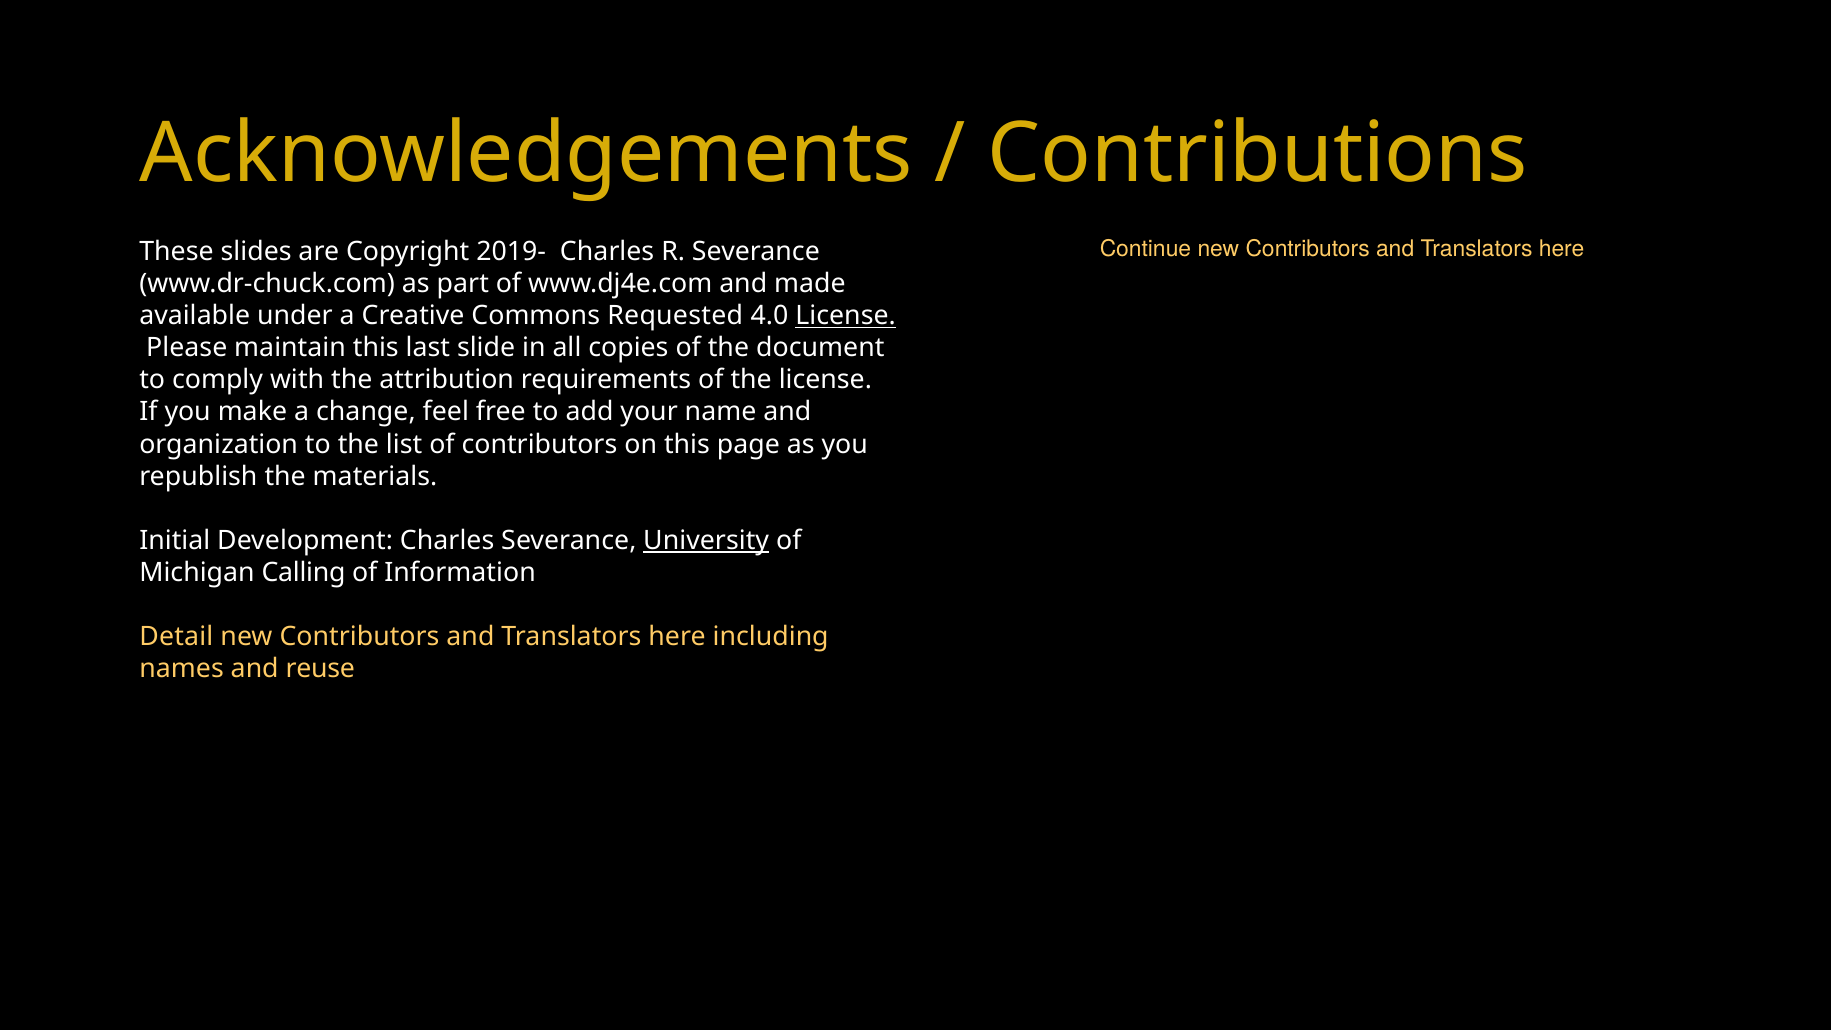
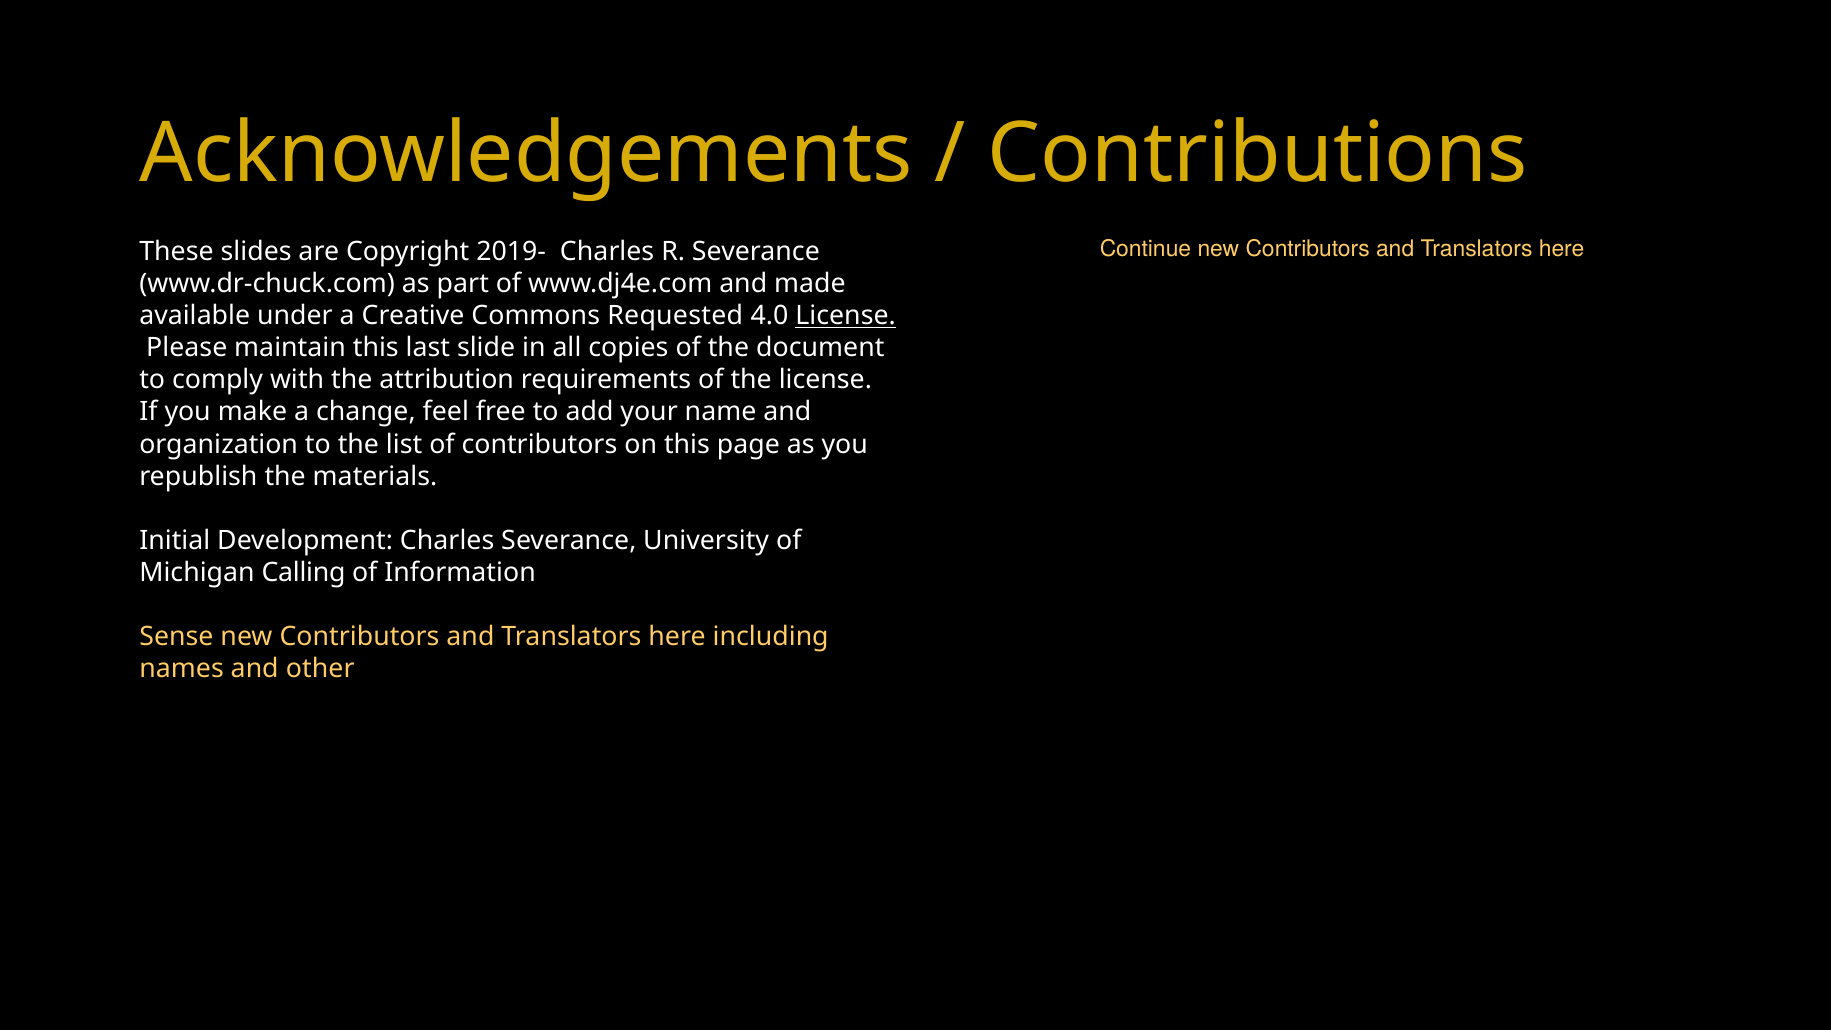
University underline: present -> none
Detail: Detail -> Sense
reuse: reuse -> other
